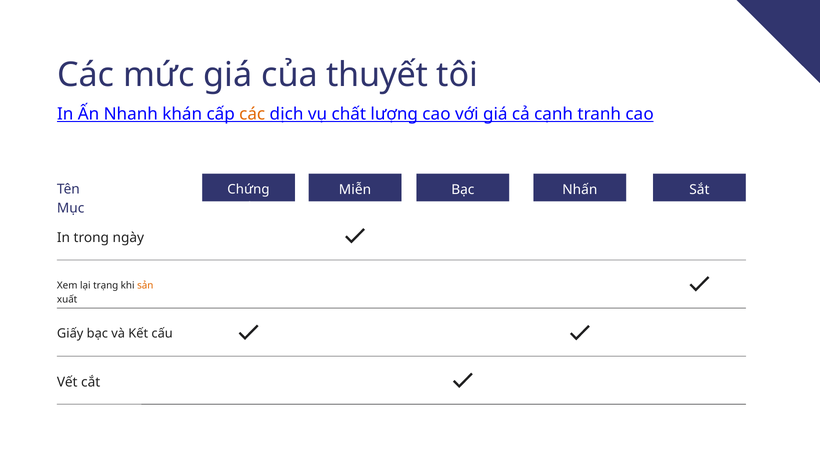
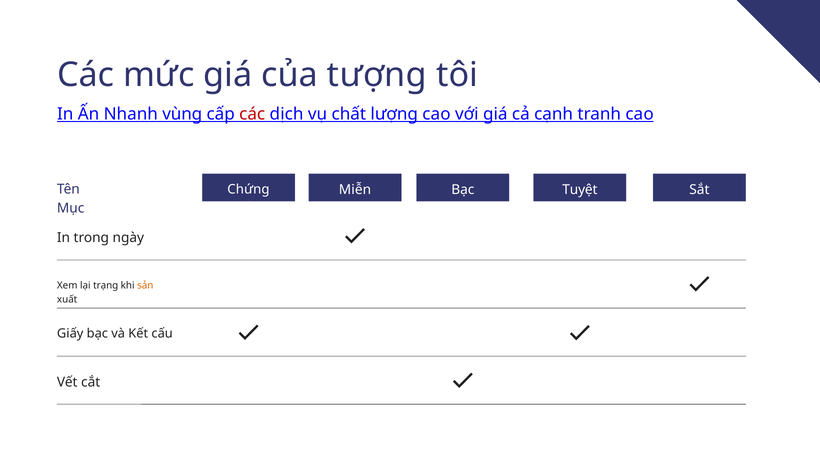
thuyết: thuyết -> tượng
khán: khán -> vùng
các at (252, 114) colour: orange -> red
Nhấn: Nhấn -> Tuyệt
